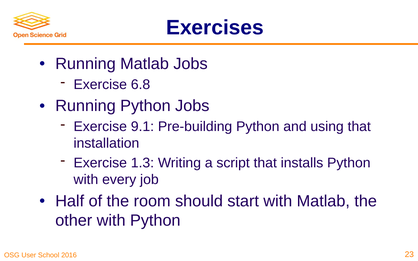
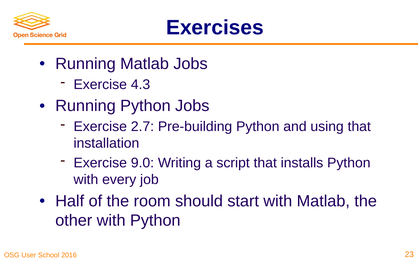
6.8: 6.8 -> 4.3
9.1: 9.1 -> 2.7
1.3: 1.3 -> 9.0
